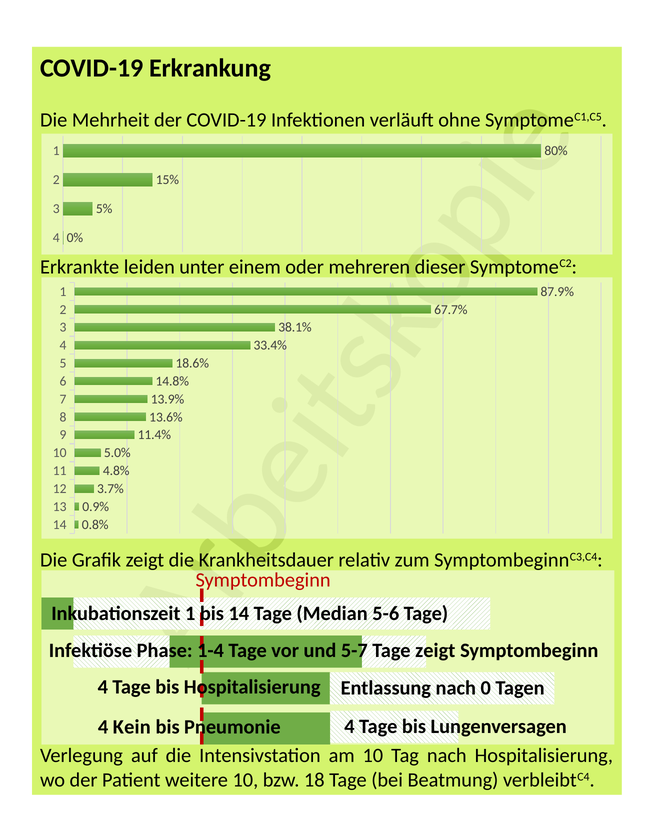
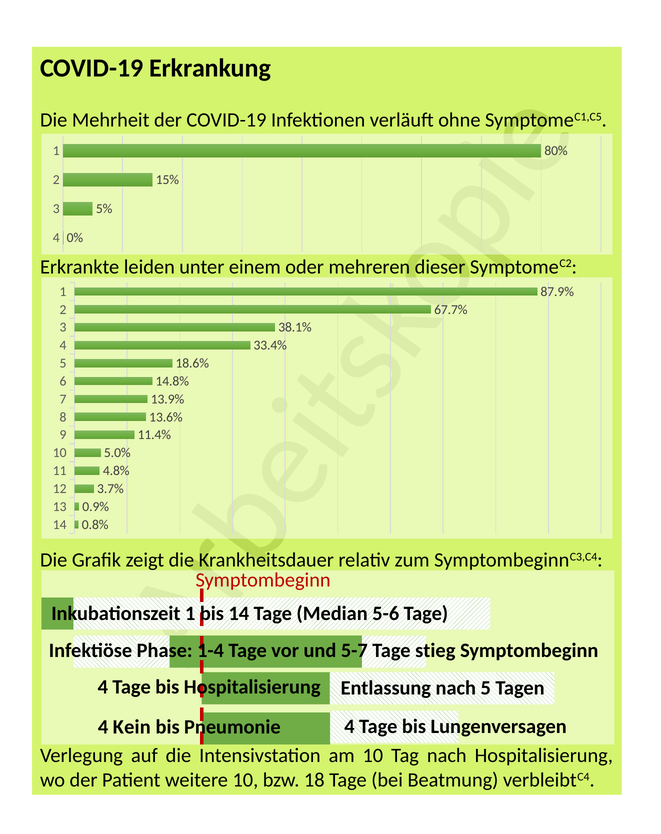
Tage zeigt: zeigt -> stieg
nach 0: 0 -> 5
